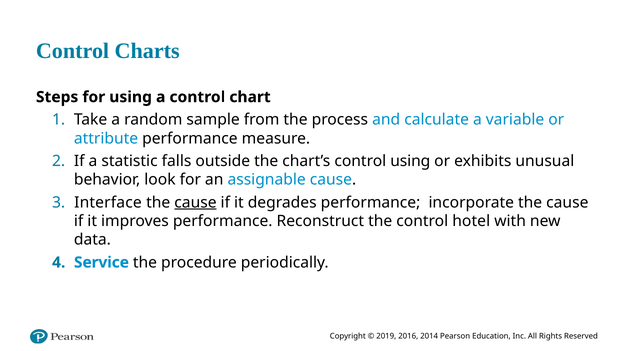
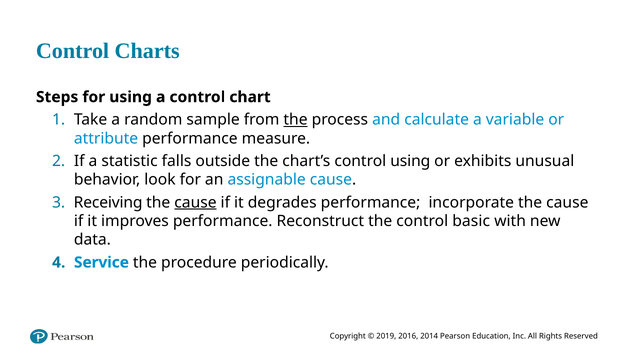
the at (296, 120) underline: none -> present
Interface: Interface -> Receiving
hotel: hotel -> basic
